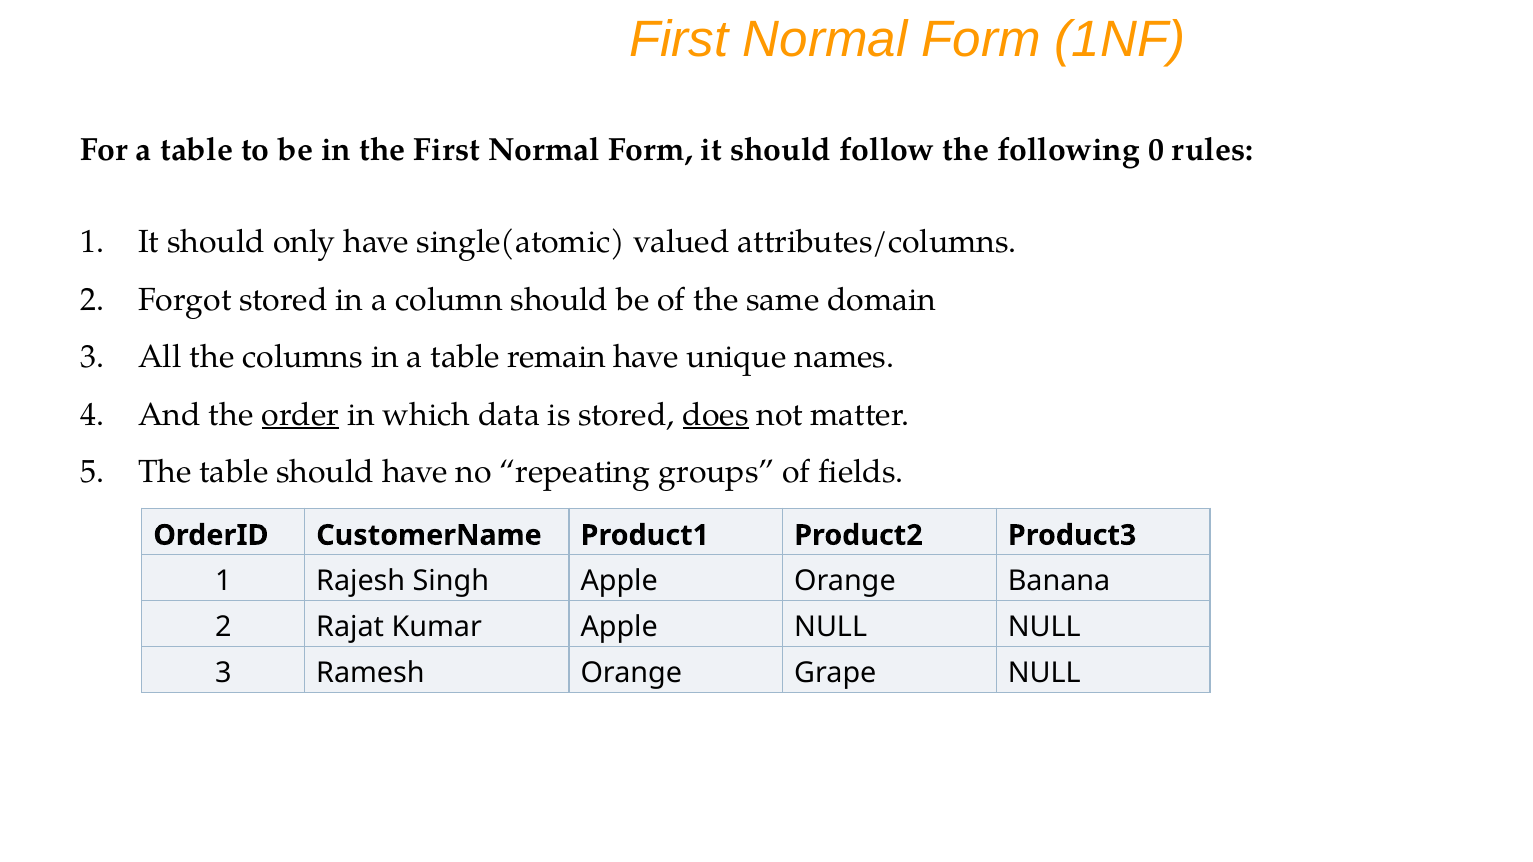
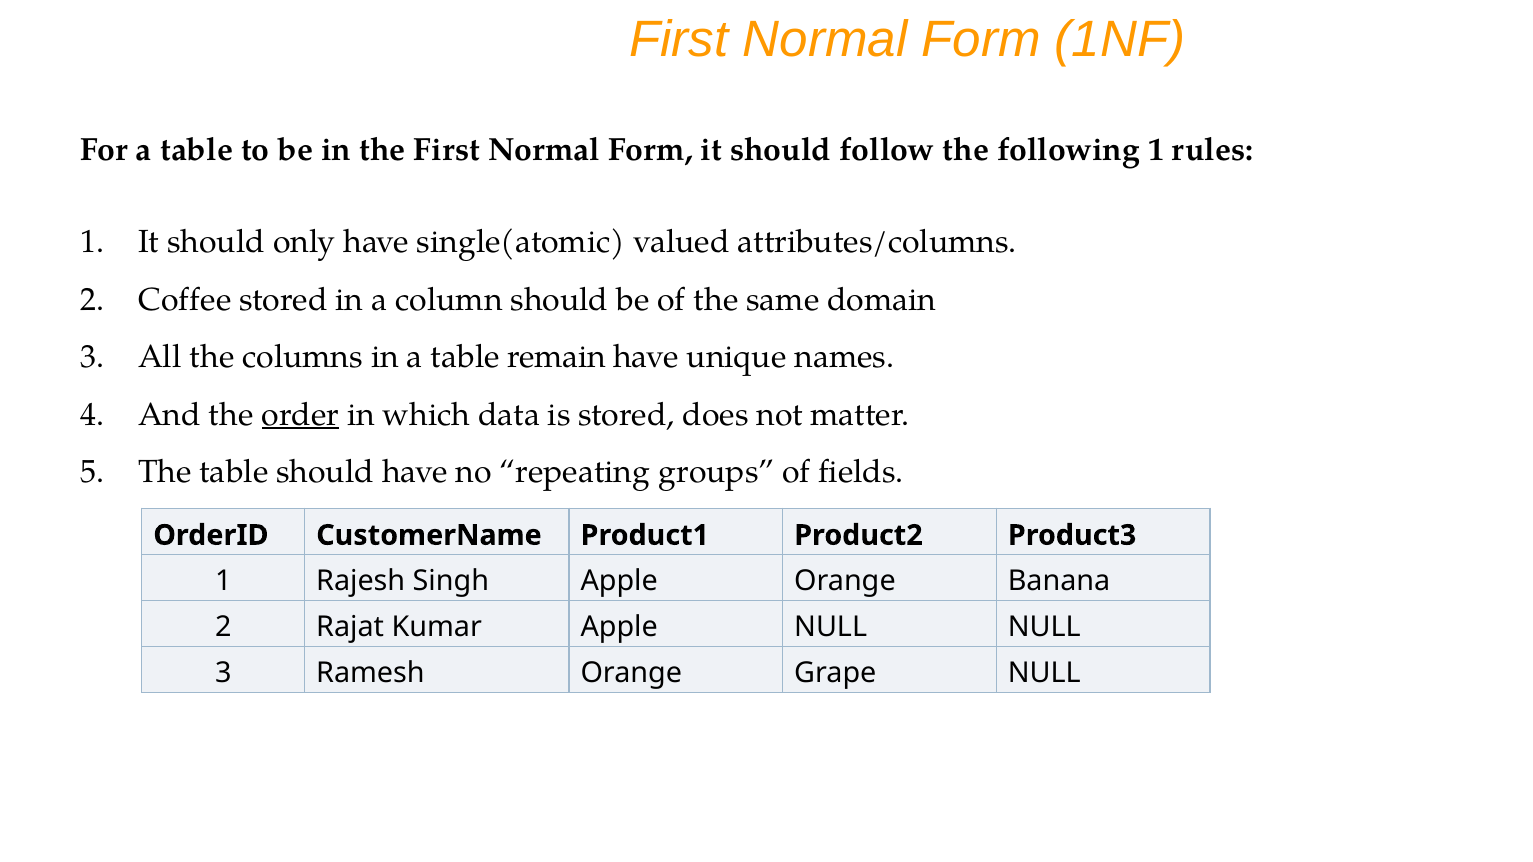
following 0: 0 -> 1
Forgot: Forgot -> Coffee
does underline: present -> none
